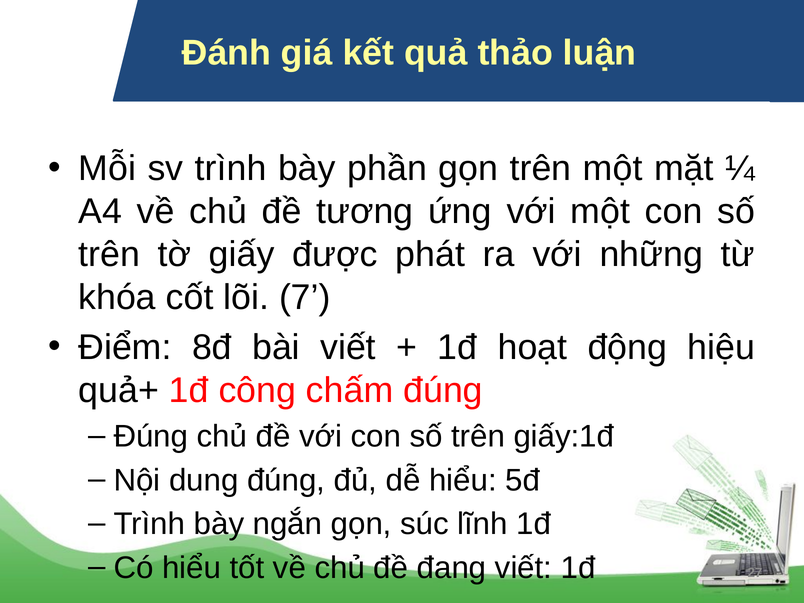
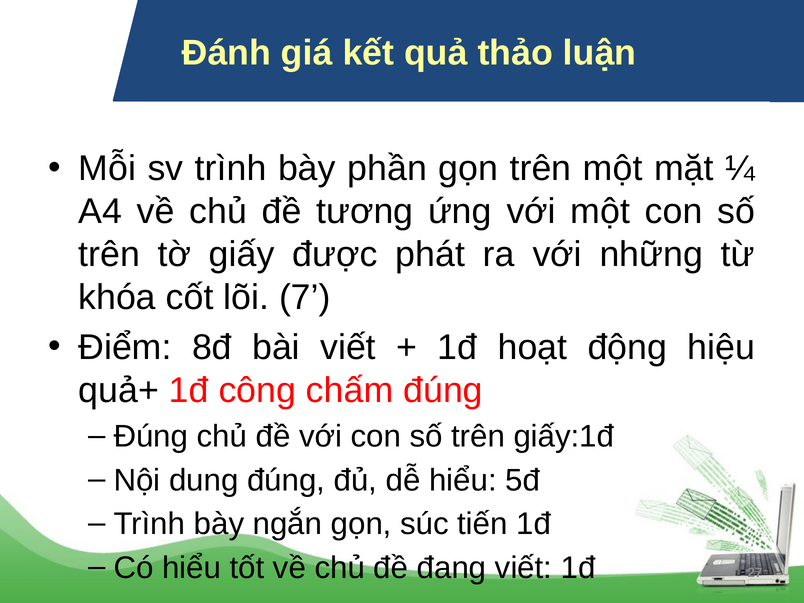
lĩnh: lĩnh -> tiến
